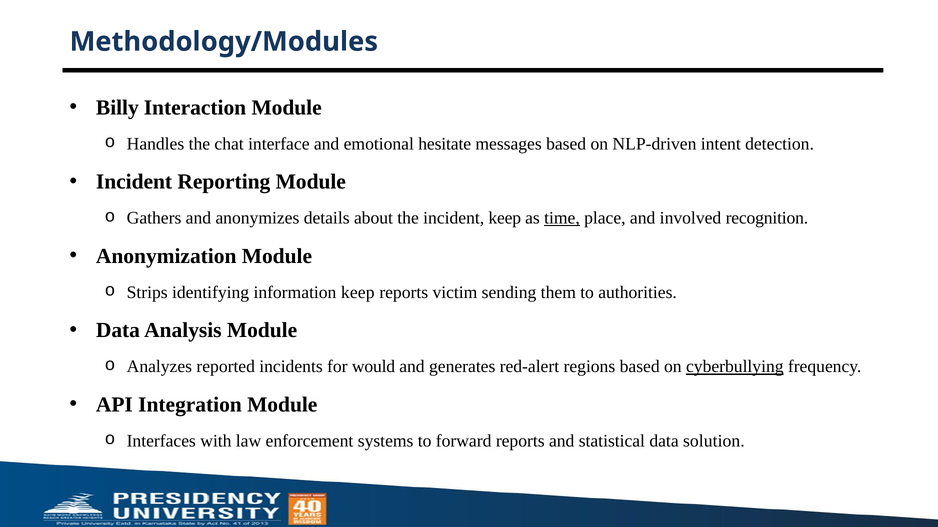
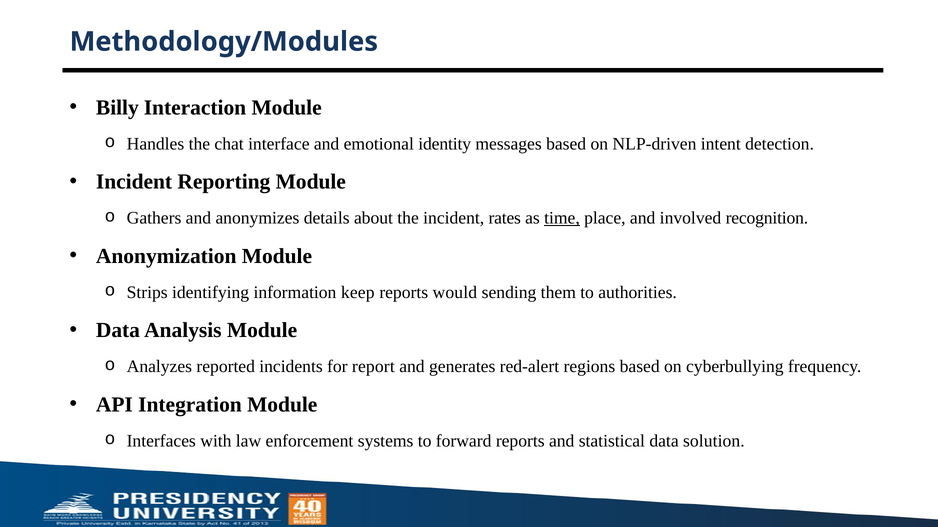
hesitate: hesitate -> identity
incident keep: keep -> rates
victim: victim -> would
would: would -> report
cyberbullying underline: present -> none
